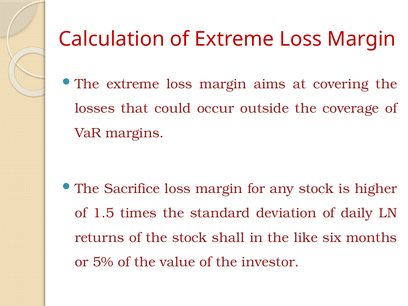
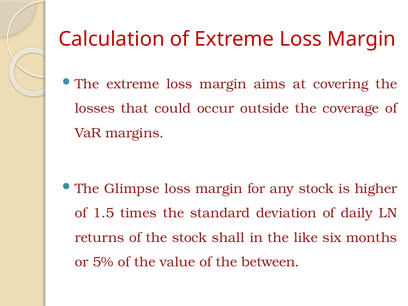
Sacrifice: Sacrifice -> Glimpse
investor: investor -> between
